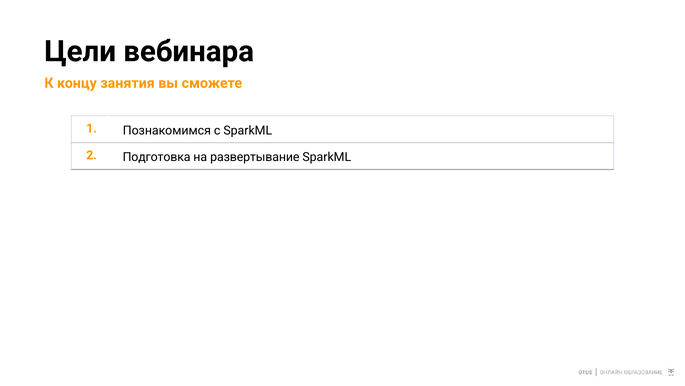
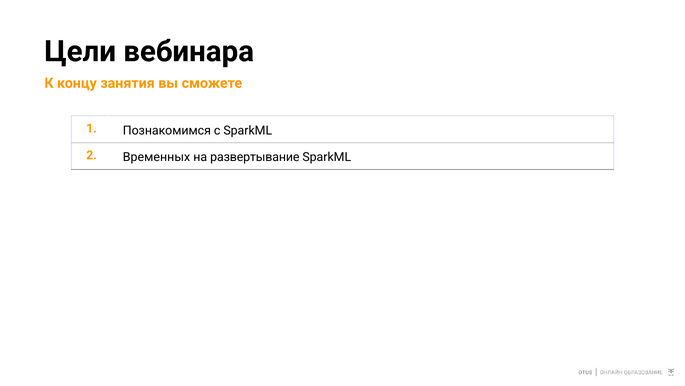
Подготовка: Подготовка -> Временных
